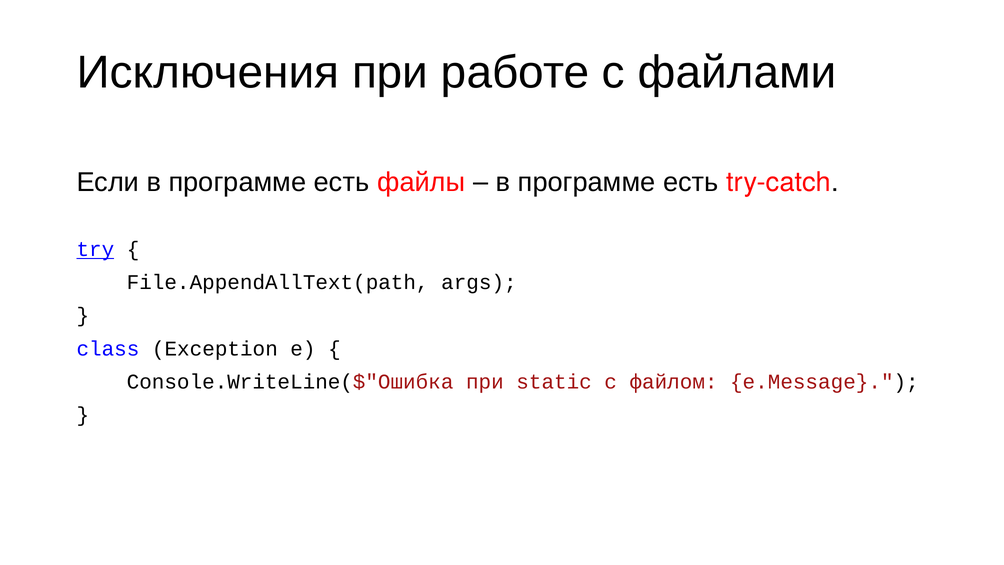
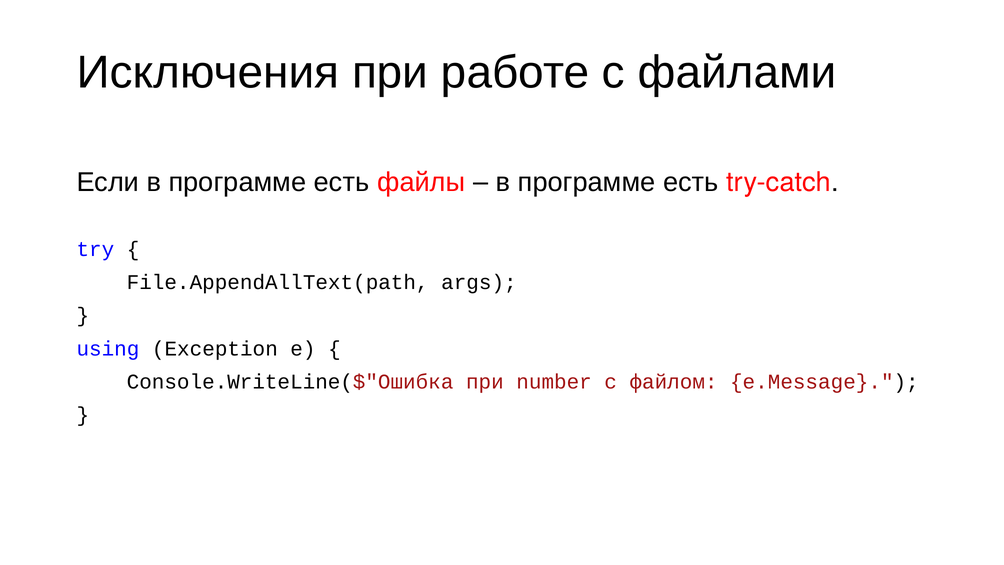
try underline: present -> none
class: class -> using
static: static -> number
